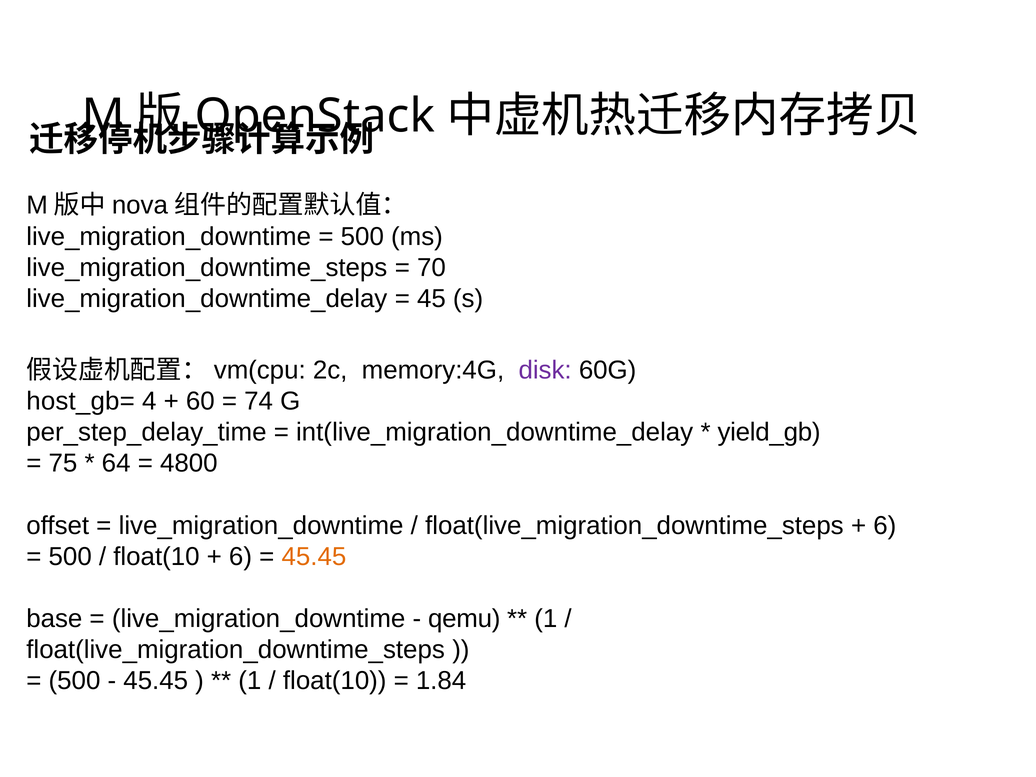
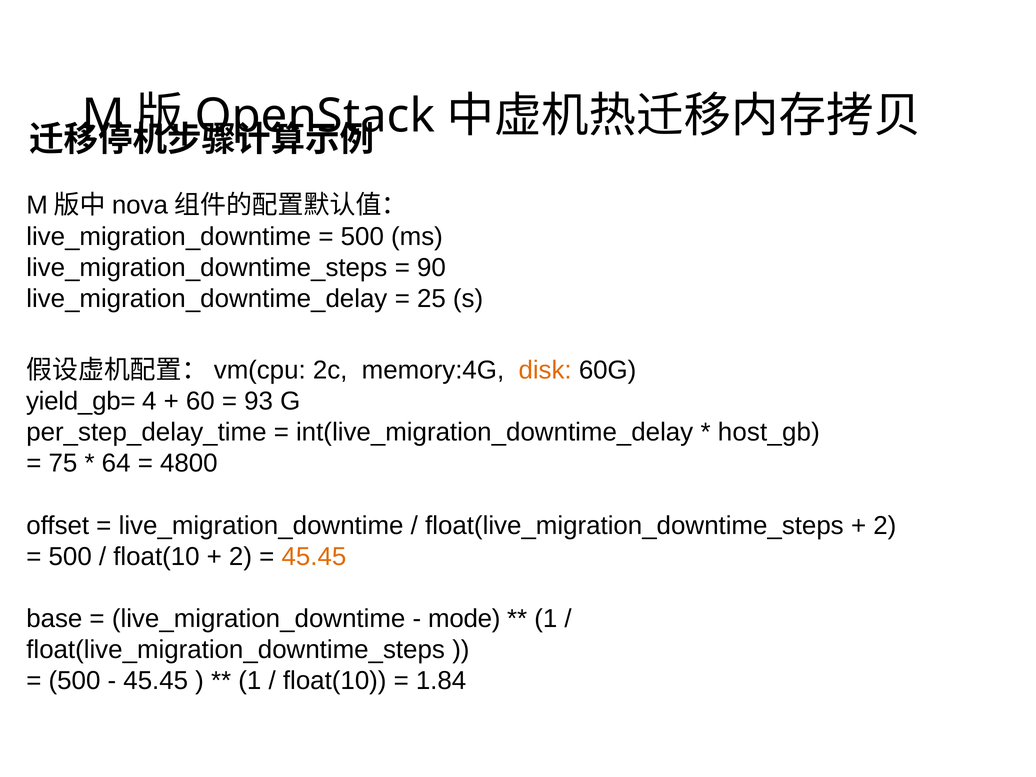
70: 70 -> 90
45: 45 -> 25
disk colour: purple -> orange
host_gb=: host_gb= -> yield_gb=
74: 74 -> 93
yield_gb: yield_gb -> host_gb
6 at (885, 526): 6 -> 2
6 at (241, 557): 6 -> 2
qemu: qemu -> mode
